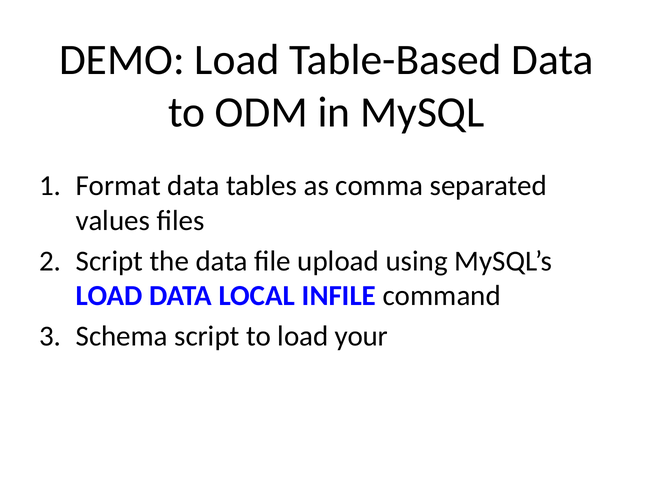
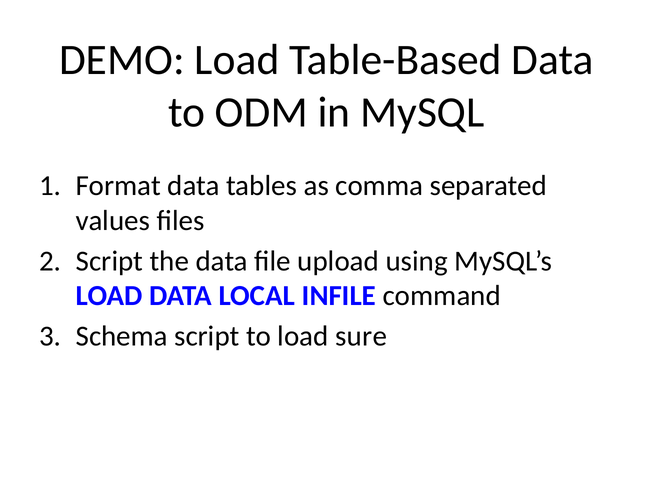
your: your -> sure
